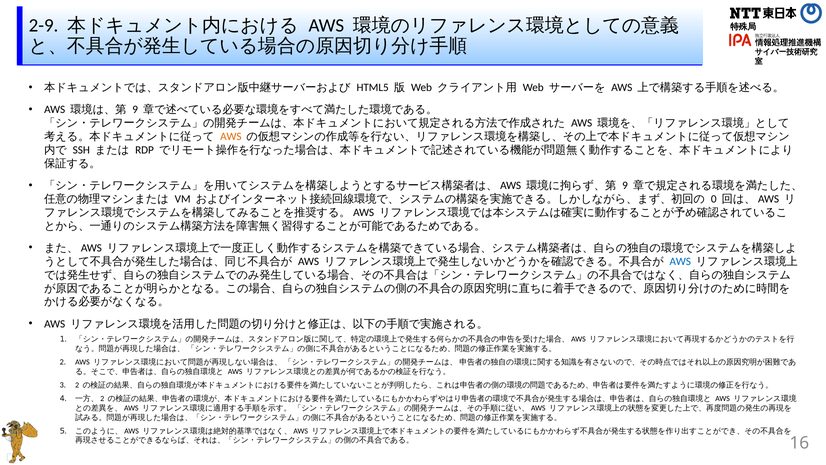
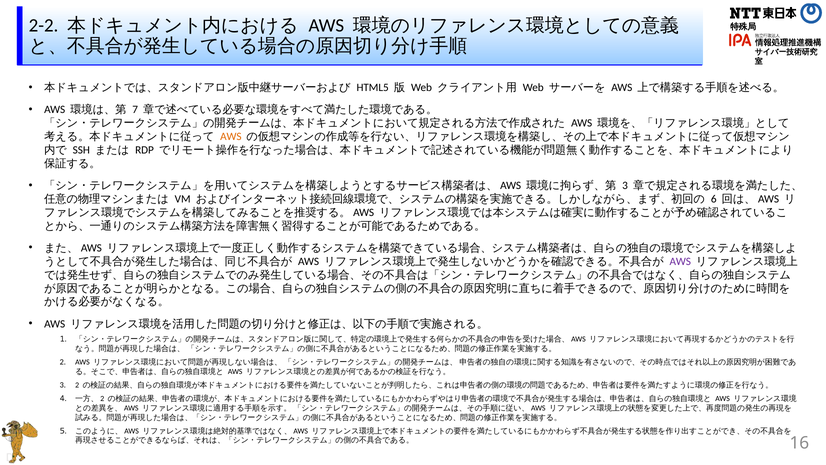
2-9: 2-9 -> 2-2
9 at (135, 110): 9 -> 7
9 at (625, 185): 9 -> 3
0: 0 -> 6
AWS at (680, 261) colour: blue -> purple
